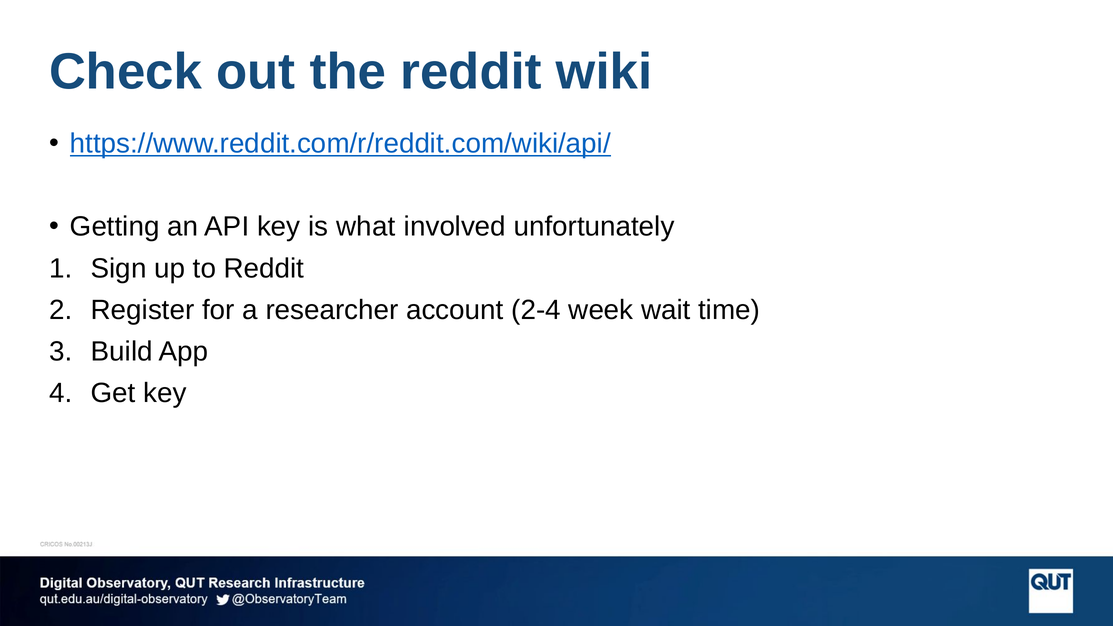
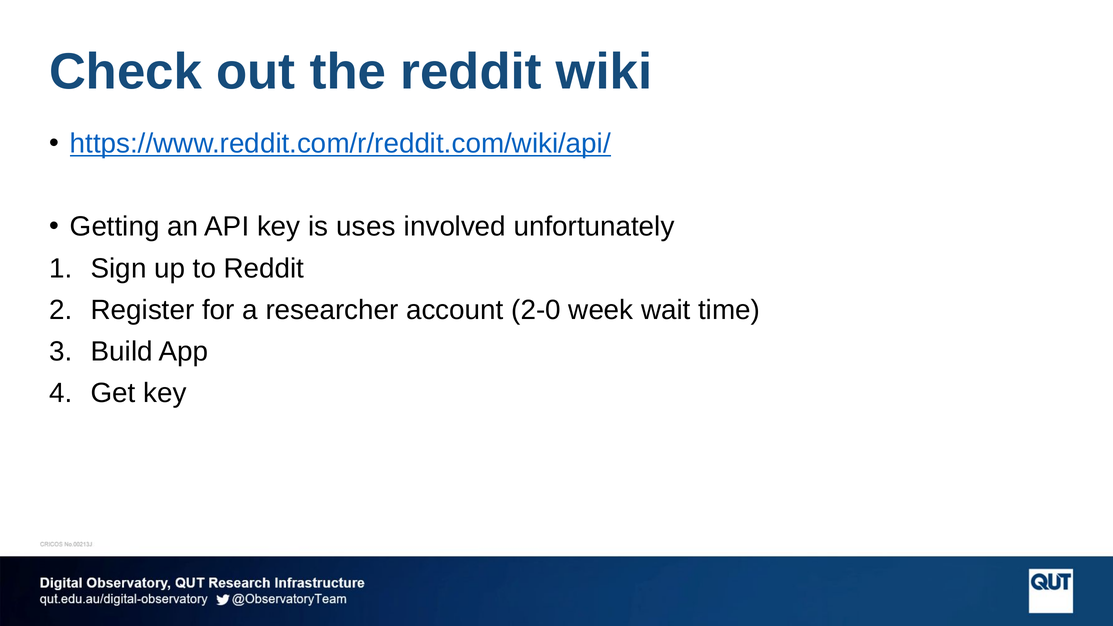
what: what -> uses
2-4: 2-4 -> 2-0
